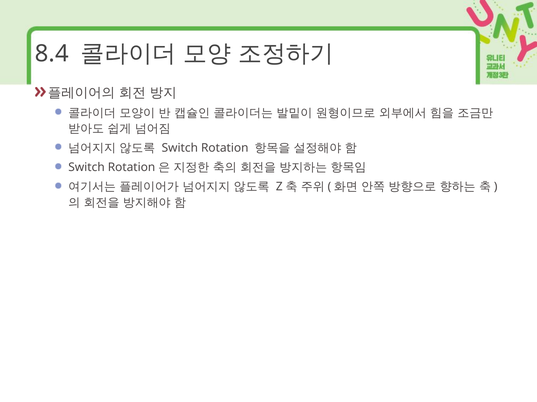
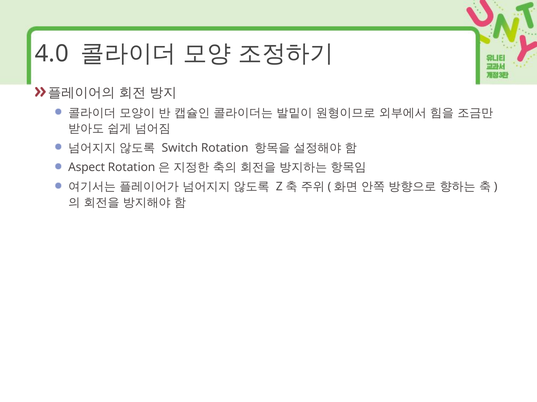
8.4: 8.4 -> 4.0
Switch at (87, 168): Switch -> Aspect
